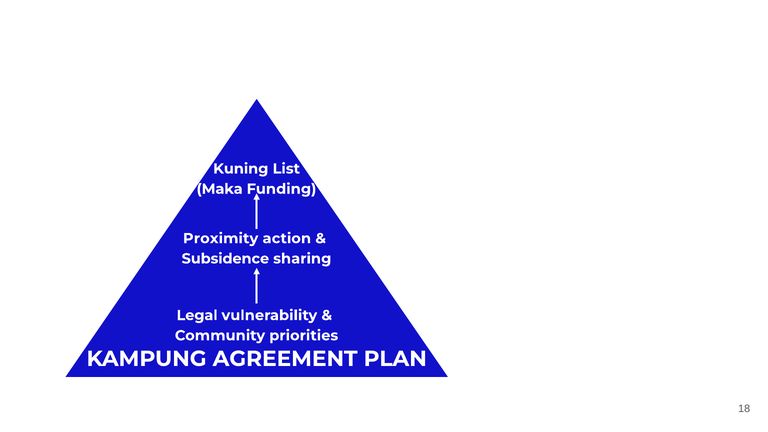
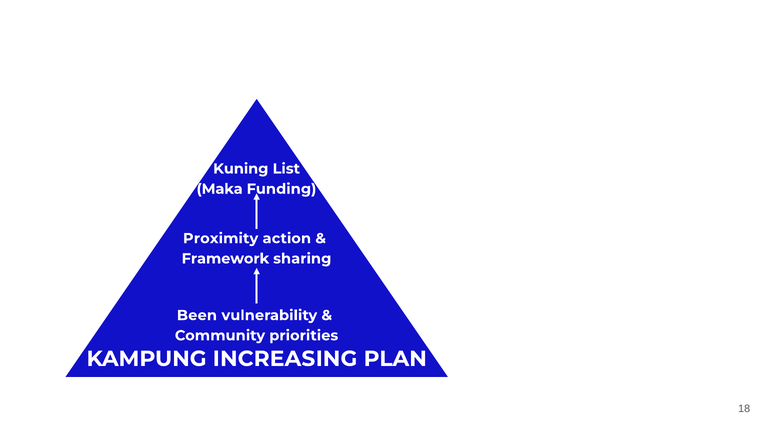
Subsidence: Subsidence -> Framework
Legal: Legal -> Been
AGREEMENT: AGREEMENT -> INCREASING
